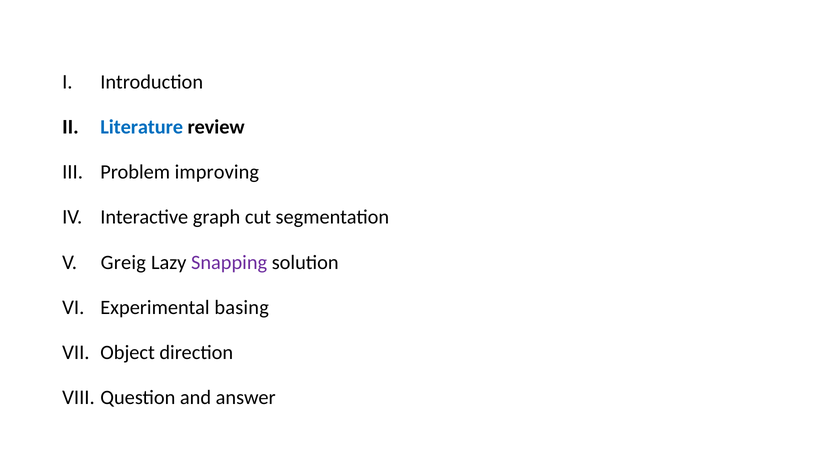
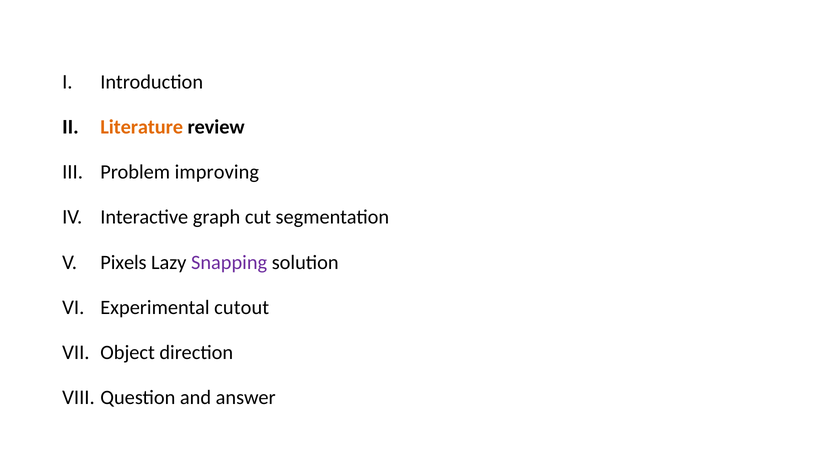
Literature colour: blue -> orange
Greig: Greig -> Pixels
basing: basing -> cutout
